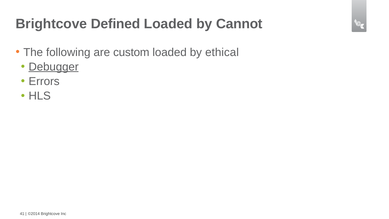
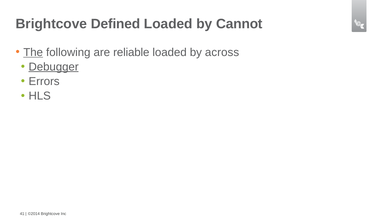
The underline: none -> present
custom: custom -> reliable
ethical: ethical -> across
